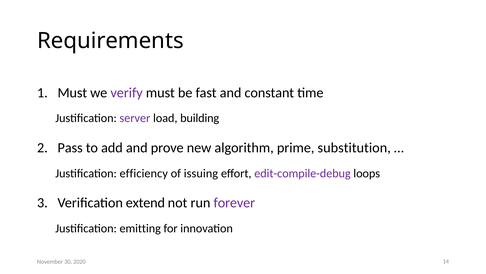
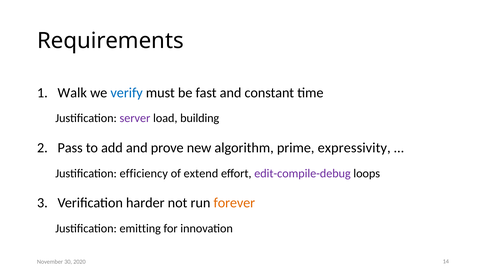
Must at (72, 93): Must -> Walk
verify colour: purple -> blue
substitution: substitution -> expressivity
issuing: issuing -> extend
extend: extend -> harder
forever colour: purple -> orange
